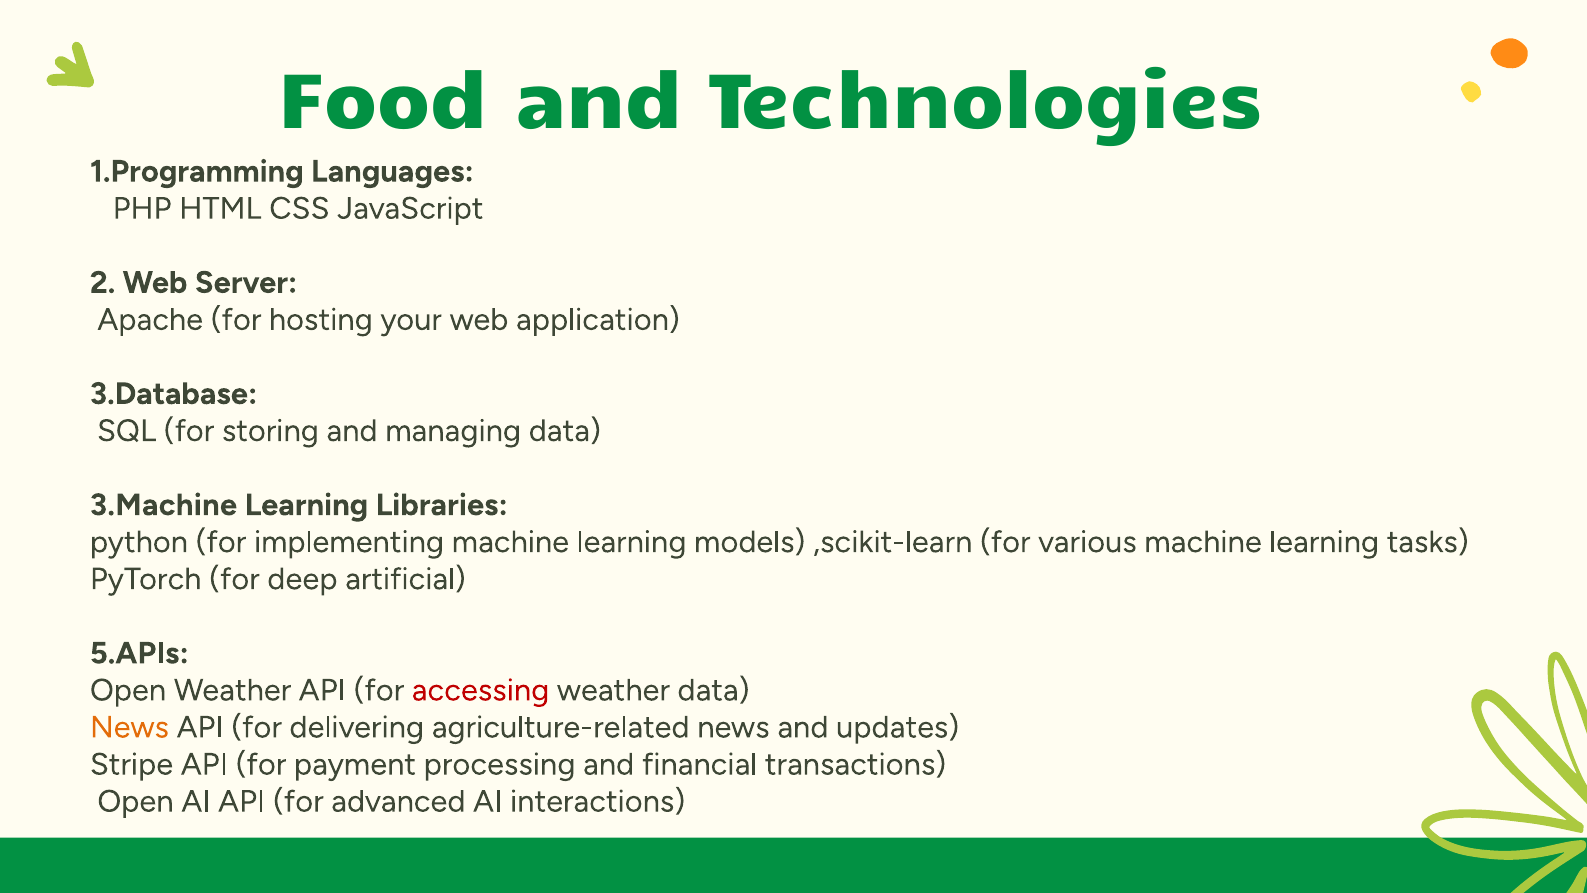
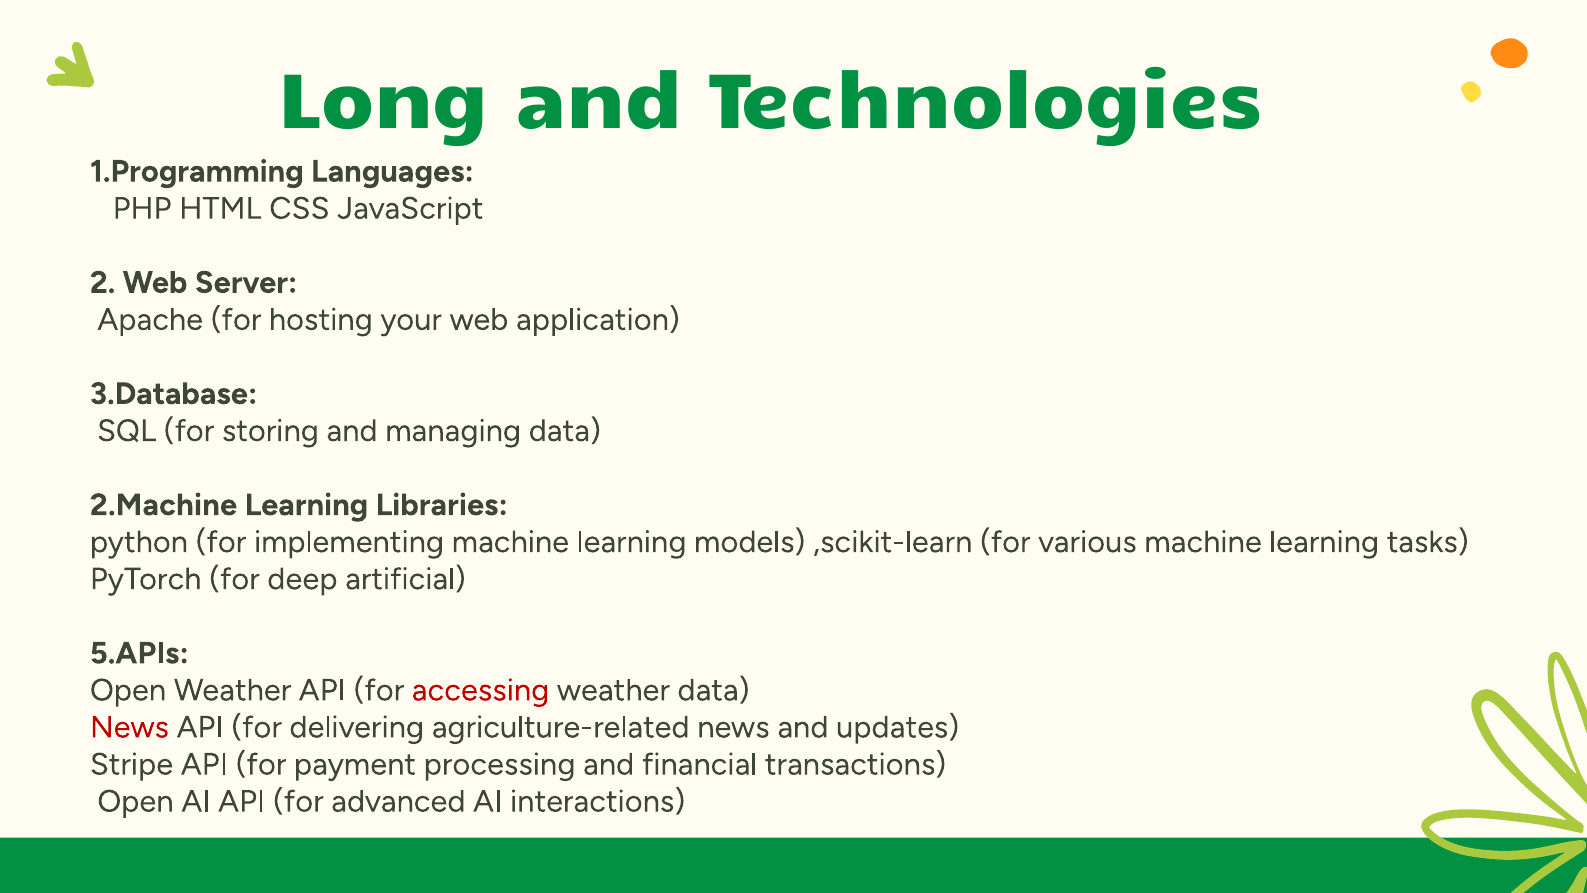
Food: Food -> Long
3.Machine: 3.Machine -> 2.Machine
News at (129, 727) colour: orange -> red
